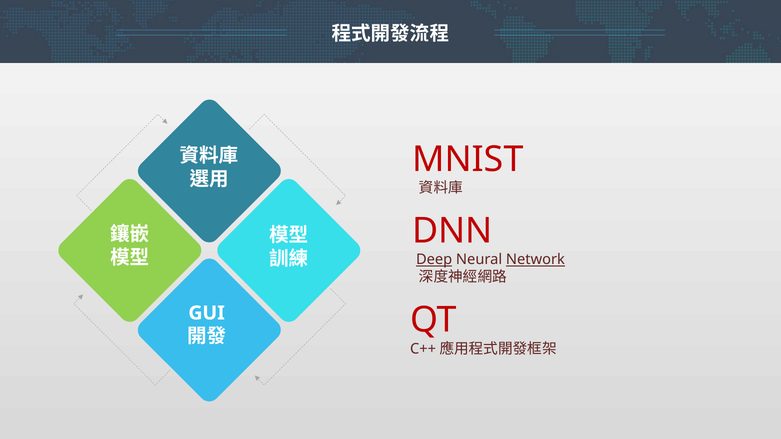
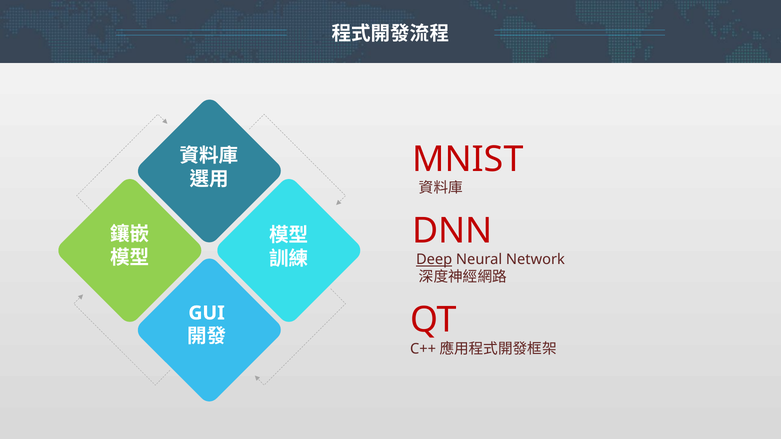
Network underline: present -> none
